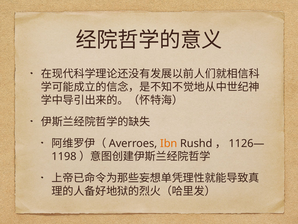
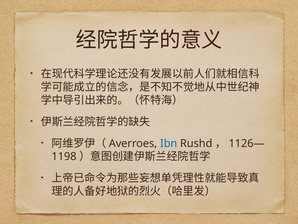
Ibn colour: orange -> blue
